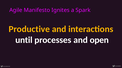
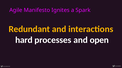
Productive: Productive -> Redundant
until: until -> hard
